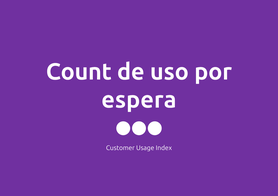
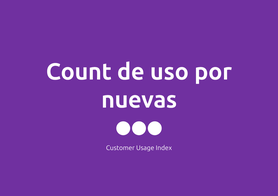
espera: espera -> nuevas
